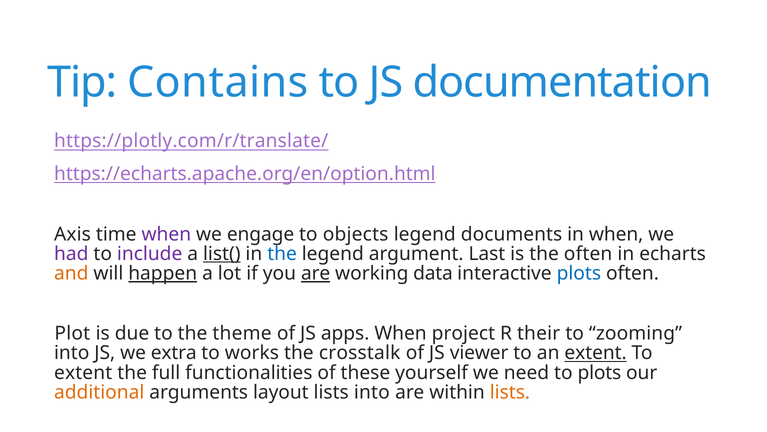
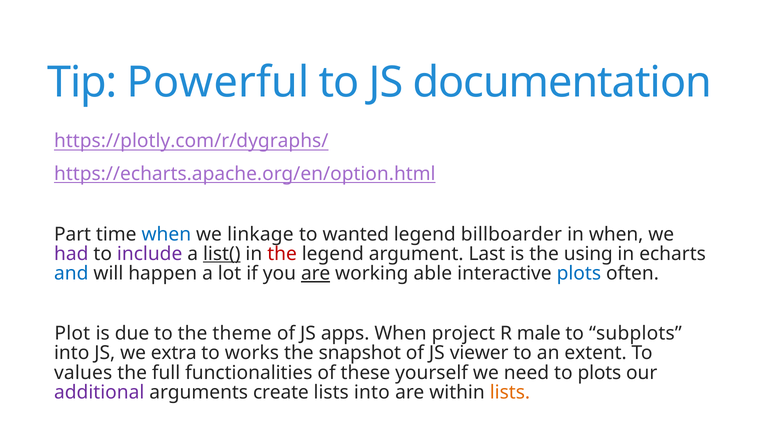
Contains: Contains -> Powerful
https://plotly.com/r/translate/: https://plotly.com/r/translate/ -> https://plotly.com/r/dygraphs/
Axis: Axis -> Part
when at (166, 234) colour: purple -> blue
engage: engage -> linkage
objects: objects -> wanted
documents: documents -> billboarder
the at (282, 254) colour: blue -> red
the often: often -> using
and colour: orange -> blue
happen underline: present -> none
data: data -> able
their: their -> male
zooming: zooming -> subplots
crosstalk: crosstalk -> snapshot
extent at (596, 353) underline: present -> none
extent at (83, 372): extent -> values
additional colour: orange -> purple
layout: layout -> create
